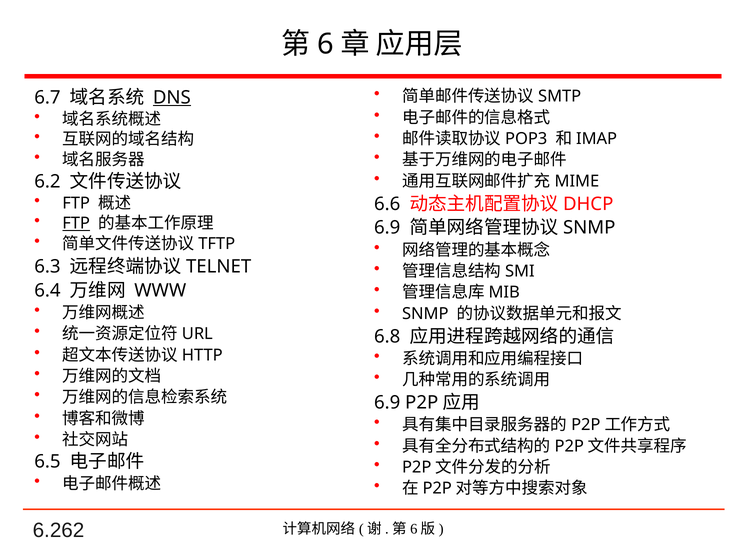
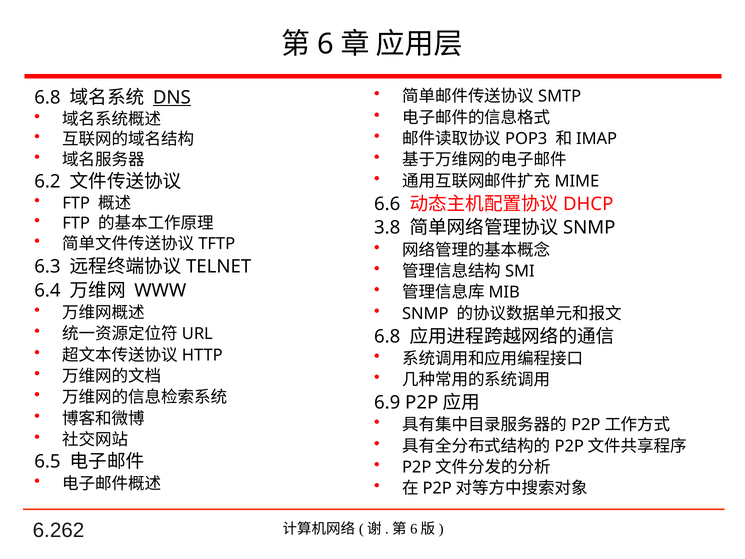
6.7 at (47, 98): 6.7 -> 6.8
FTP at (76, 223) underline: present -> none
6.9 at (387, 228): 6.9 -> 3.8
